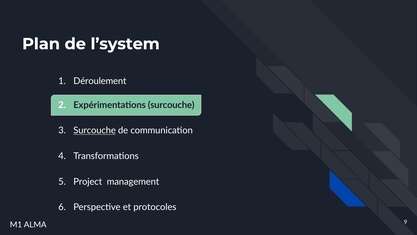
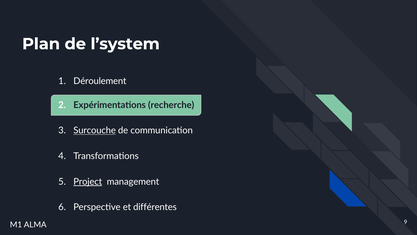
Expérimentations surcouche: surcouche -> recherche
Project underline: none -> present
protocoles: protocoles -> différentes
